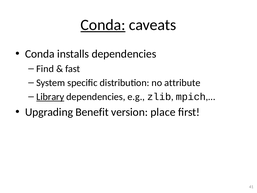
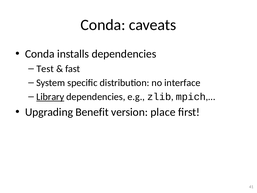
Conda at (103, 25) underline: present -> none
Find: Find -> Test
attribute: attribute -> interface
